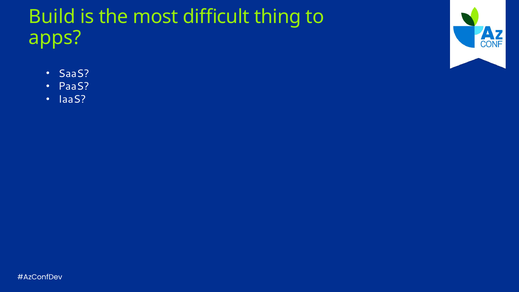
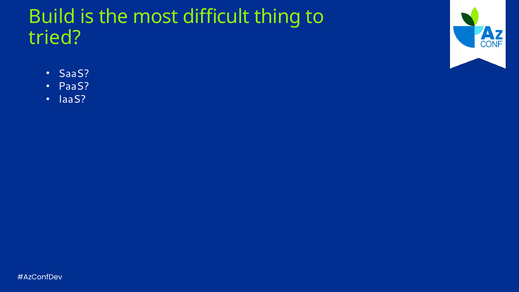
apps: apps -> tried
